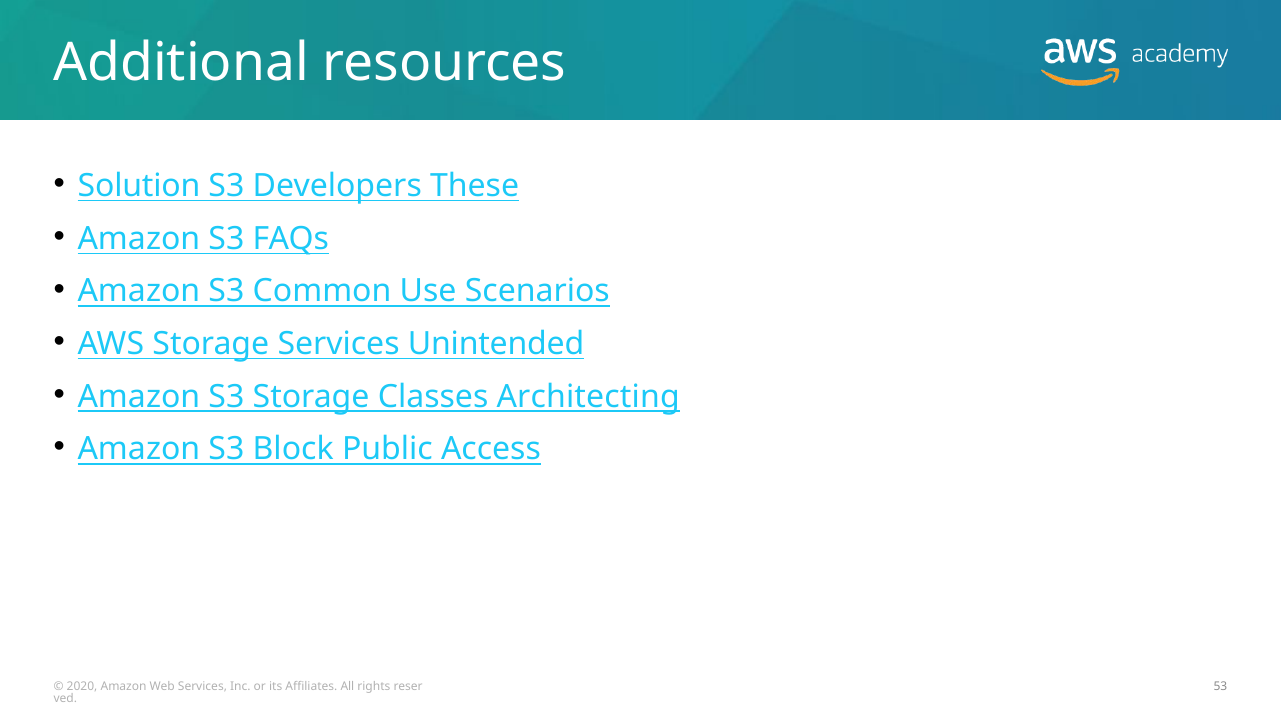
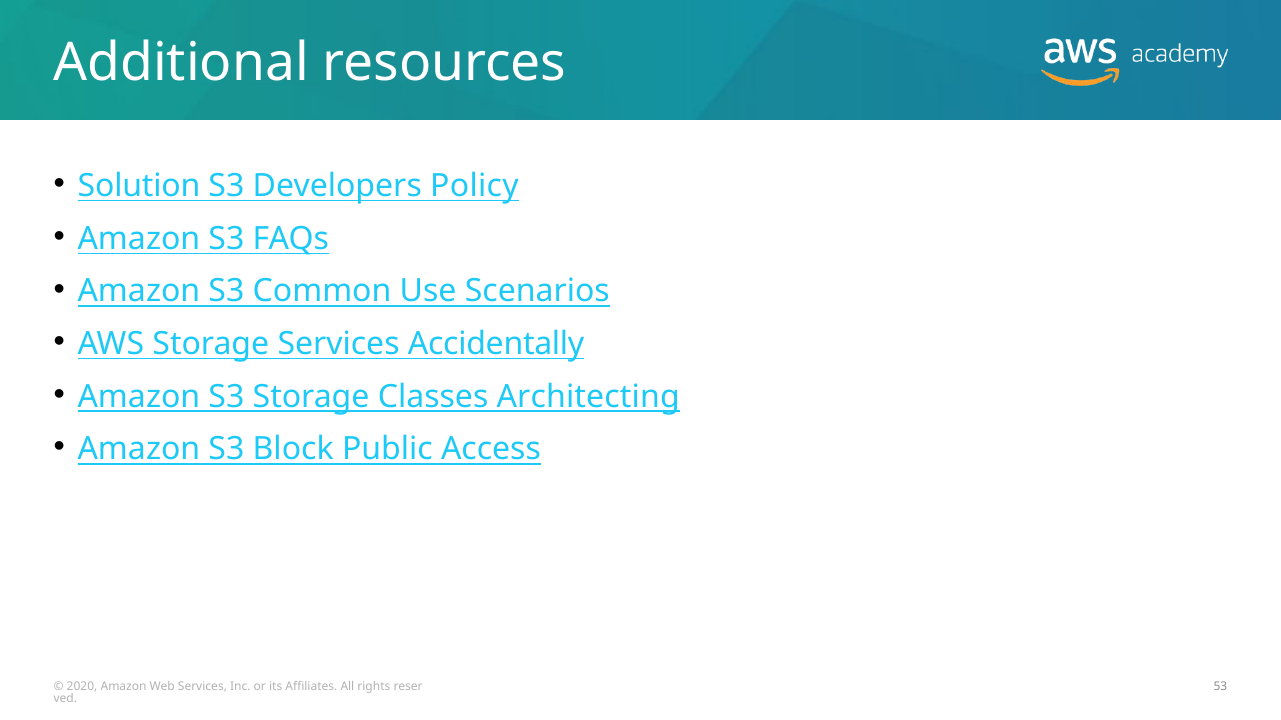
These: These -> Policy
Unintended: Unintended -> Accidentally
